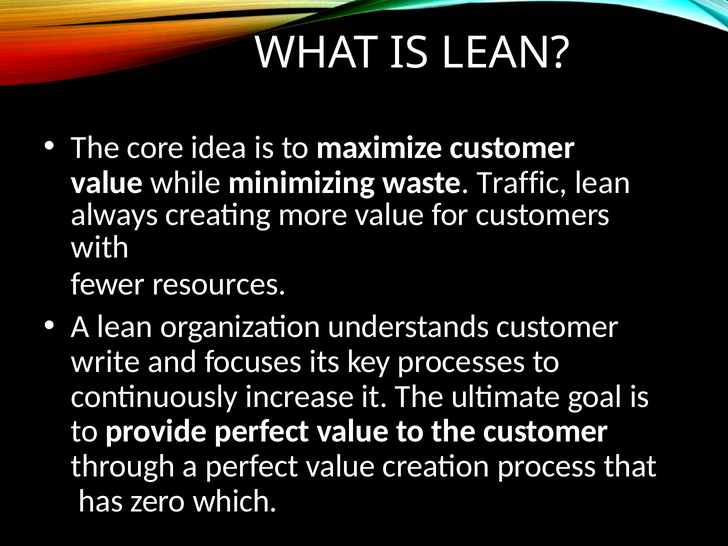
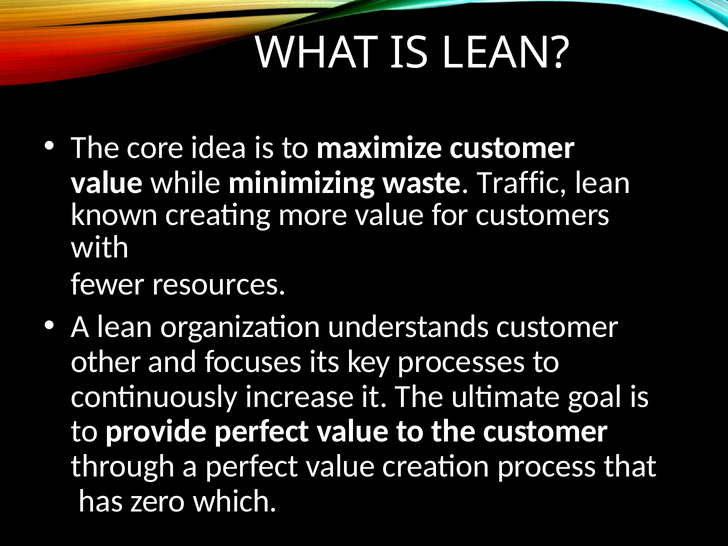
always: always -> known
write: write -> other
